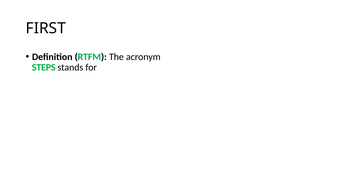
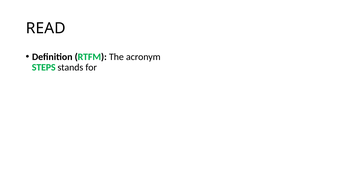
FIRST: FIRST -> READ
